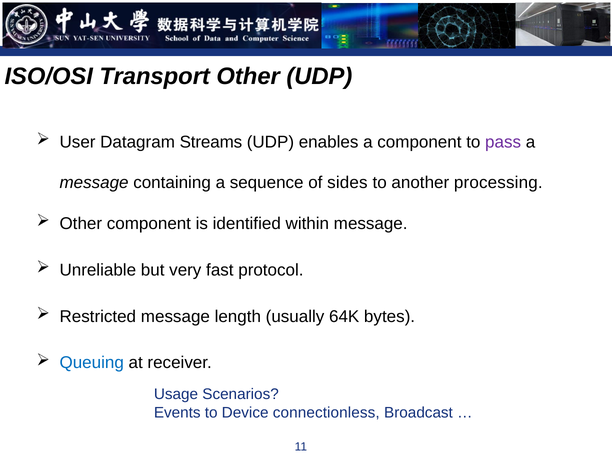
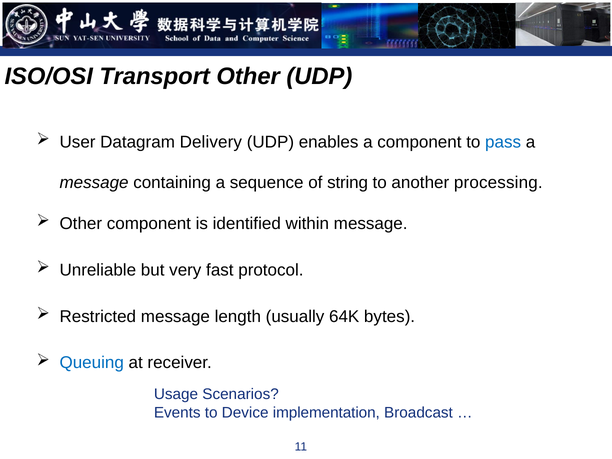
Streams: Streams -> Delivery
pass colour: purple -> blue
sides: sides -> string
connectionless: connectionless -> implementation
